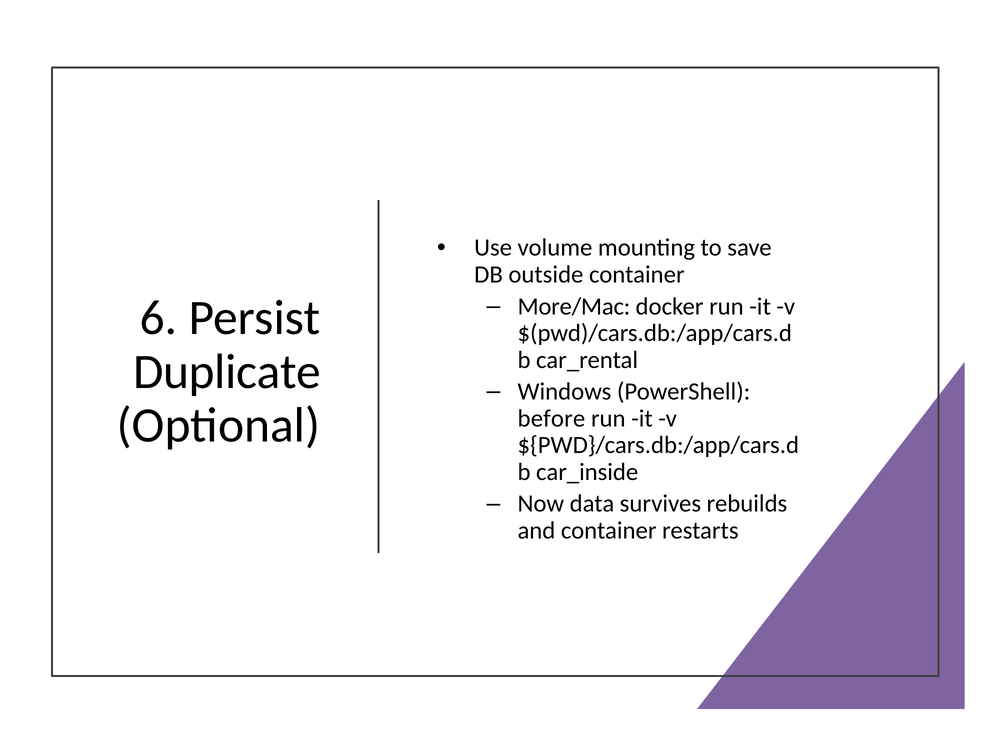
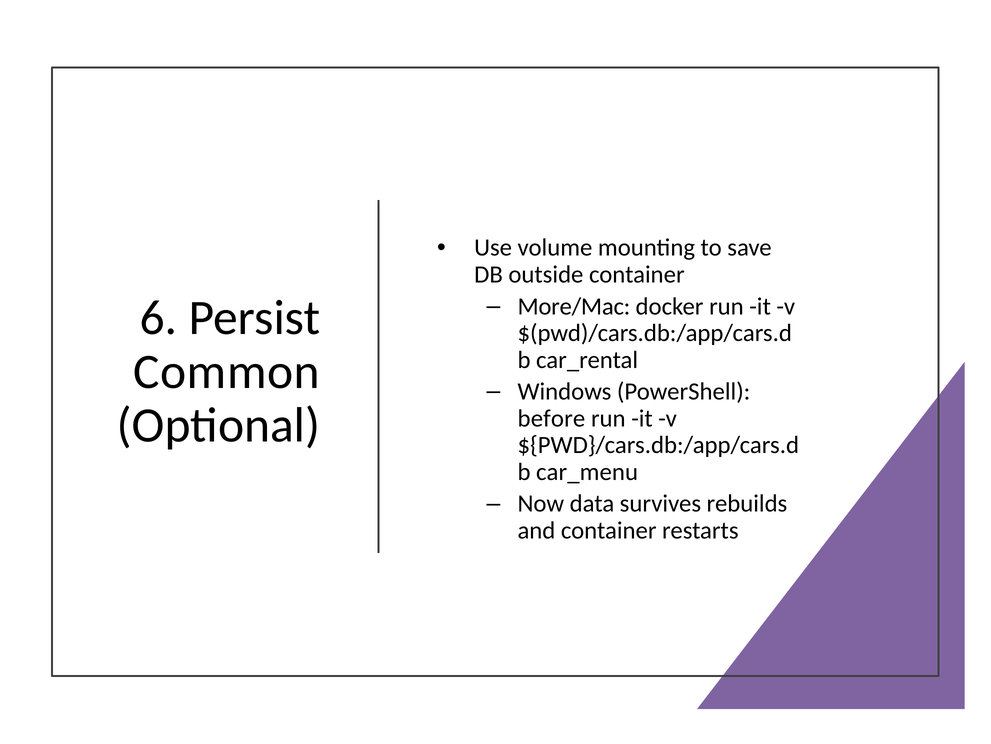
Duplicate: Duplicate -> Common
car_inside: car_inside -> car_menu
